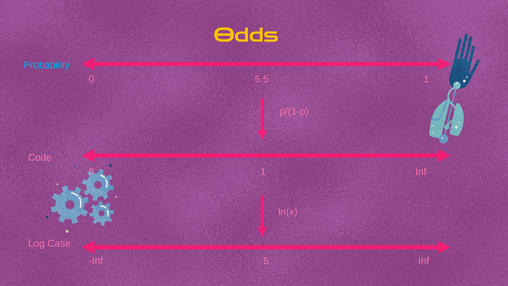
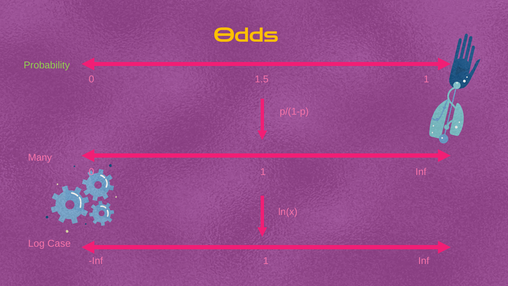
Probability colour: light blue -> light green
5.5: 5.5 -> 1.5
Code: Code -> Many
Inf 5: 5 -> 1
